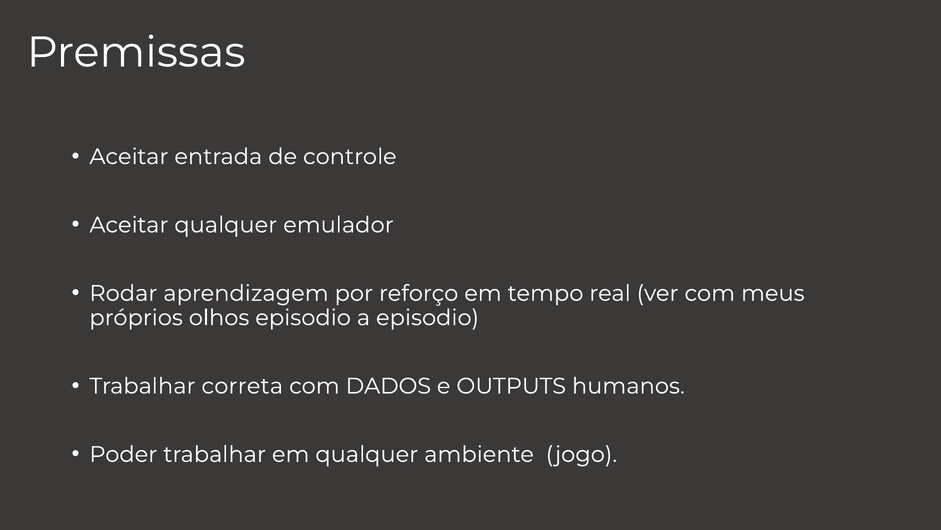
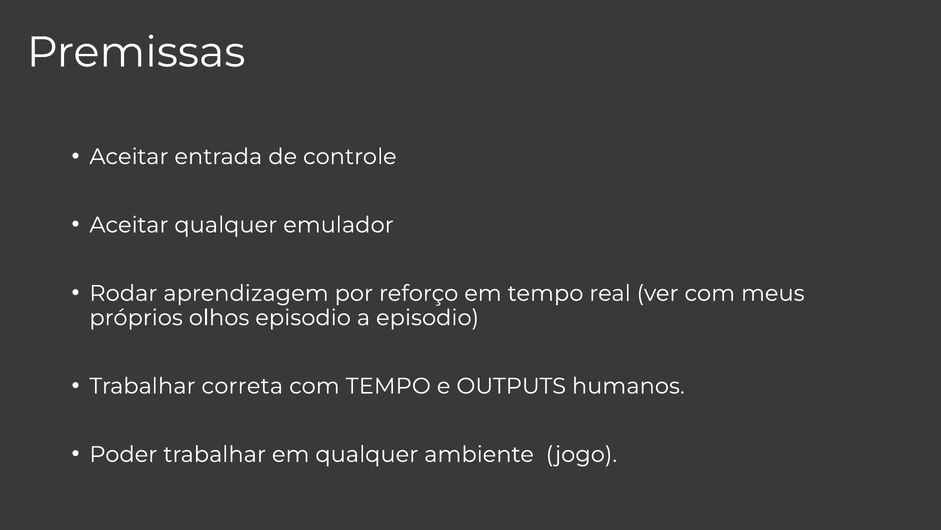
com DADOS: DADOS -> TEMPO
